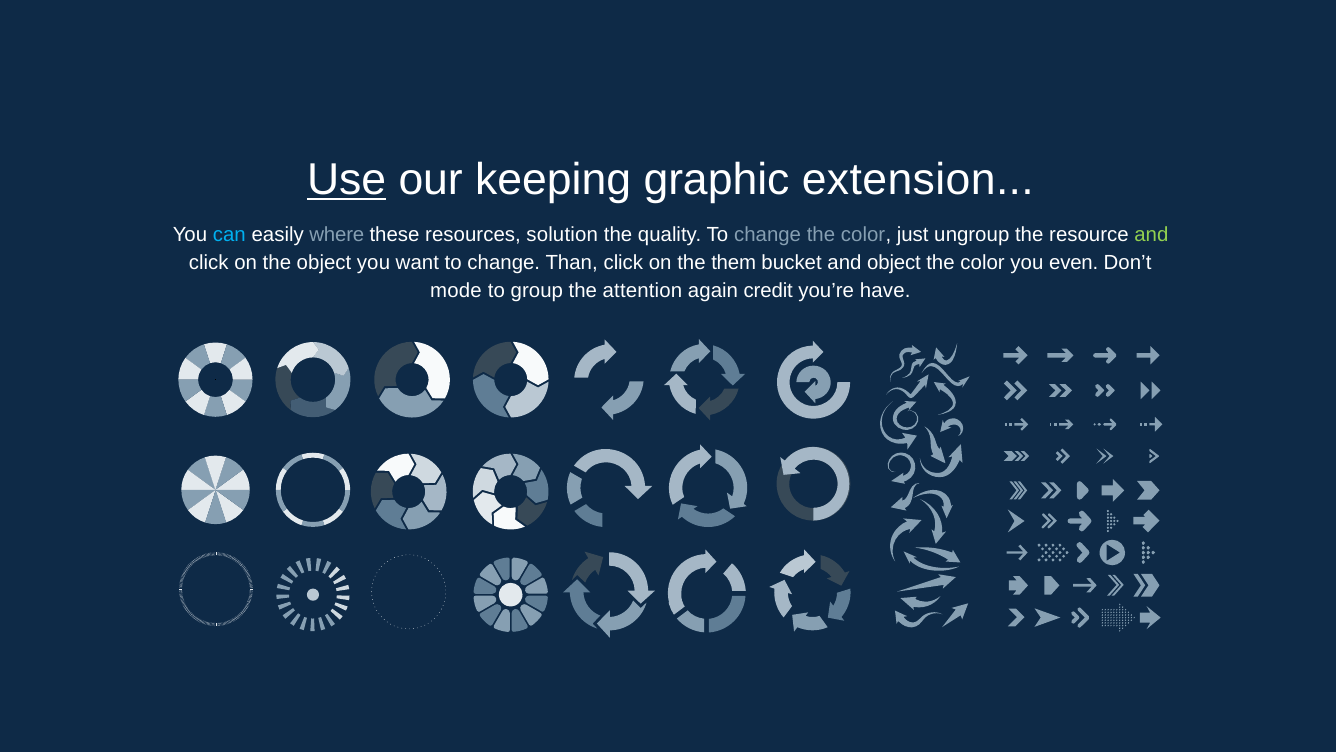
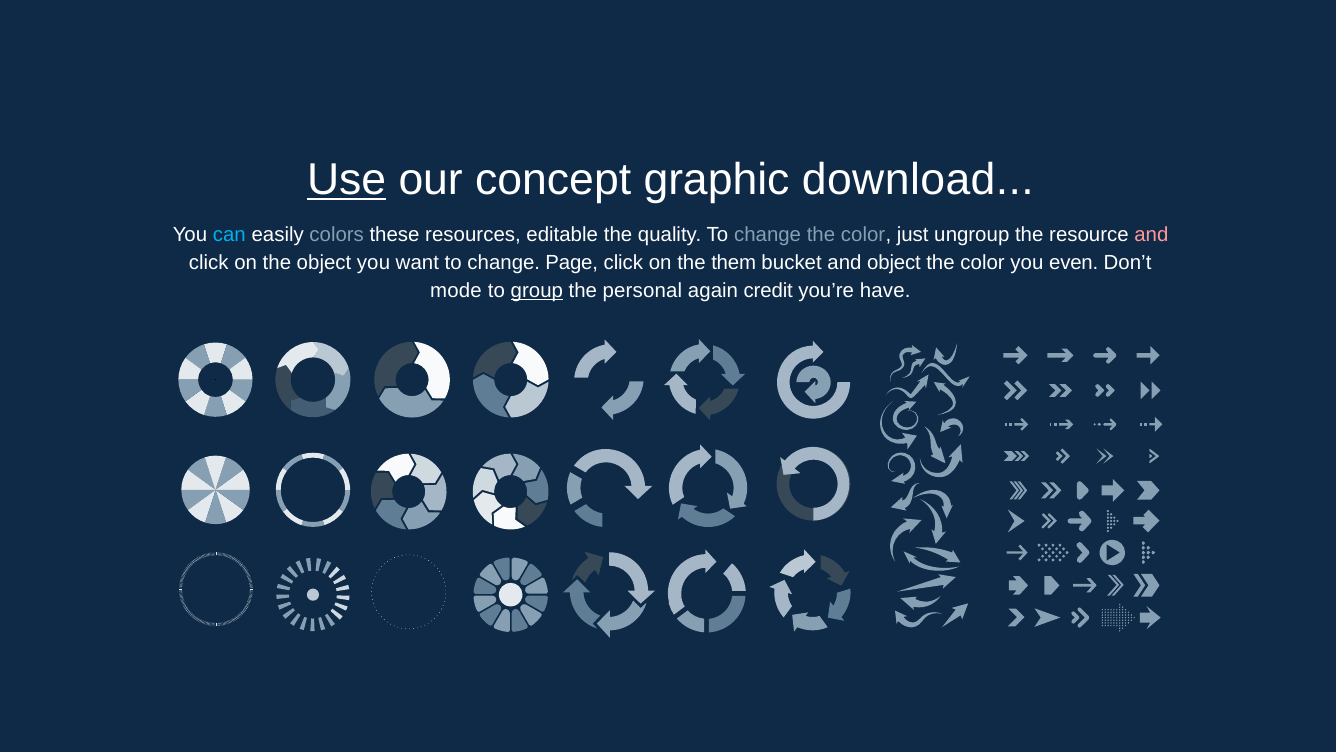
keeping: keeping -> concept
extension: extension -> download
where: where -> colors
solution: solution -> editable
and at (1151, 234) colour: light green -> pink
Than: Than -> Page
group underline: none -> present
attention: attention -> personal
